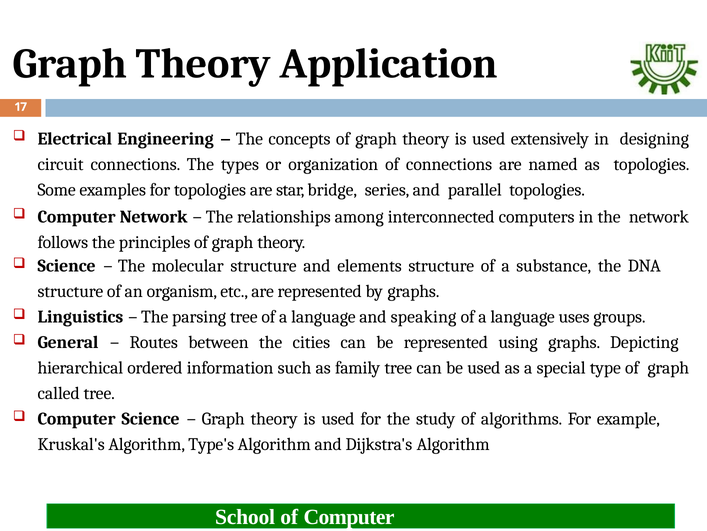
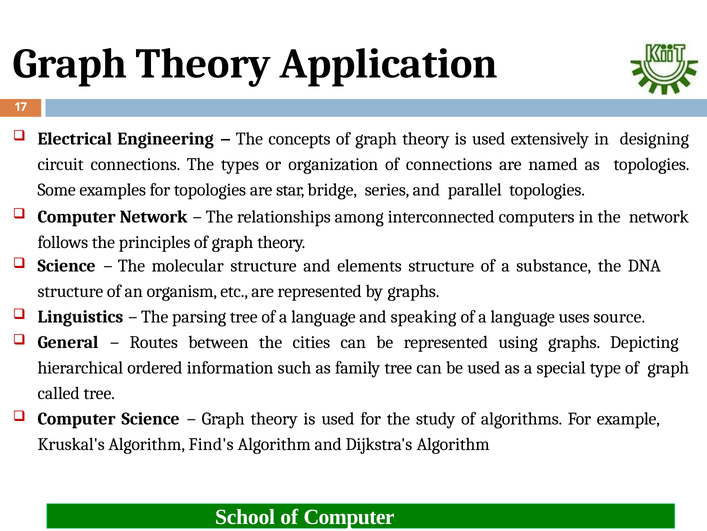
groups: groups -> source
Type's: Type's -> Find's
